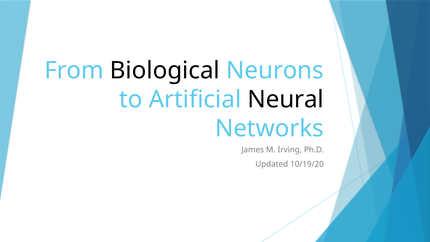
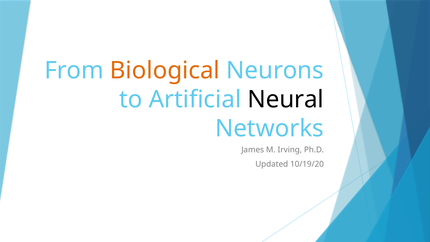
Biological colour: black -> orange
